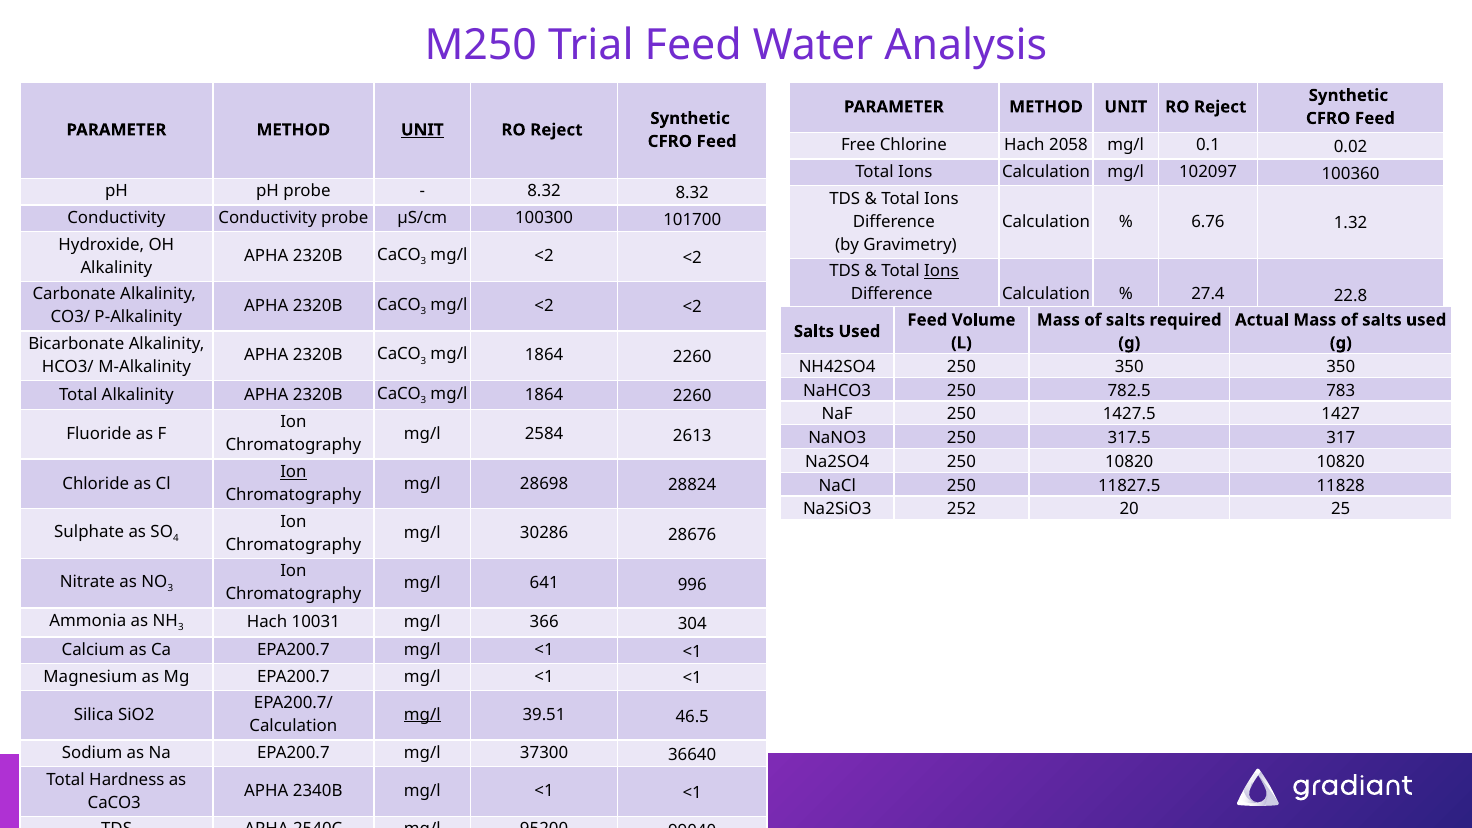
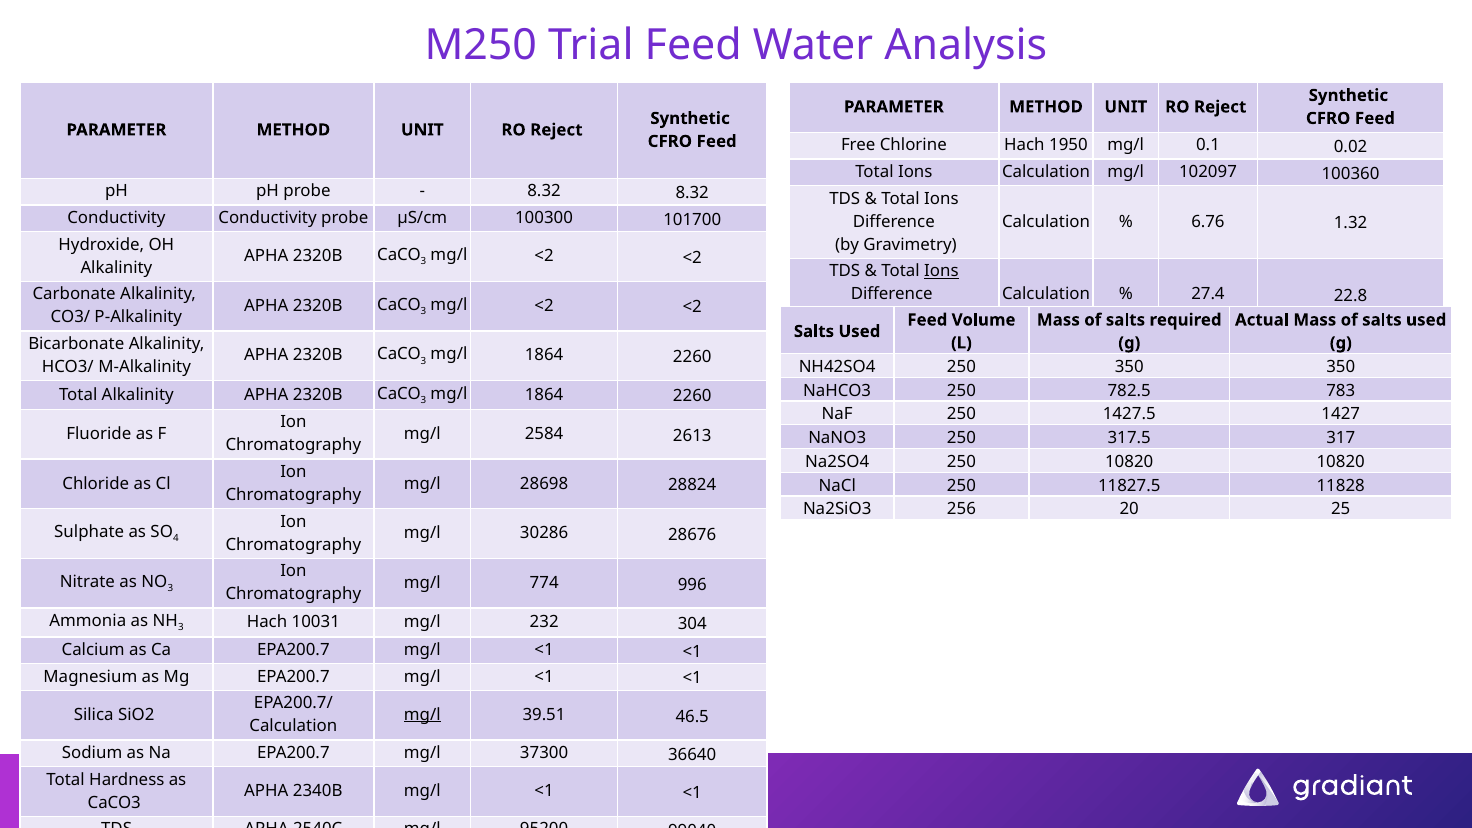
UNIT at (422, 130) underline: present -> none
2058: 2058 -> 1950
Ion at (293, 472) underline: present -> none
252: 252 -> 256
641: 641 -> 774
366: 366 -> 232
